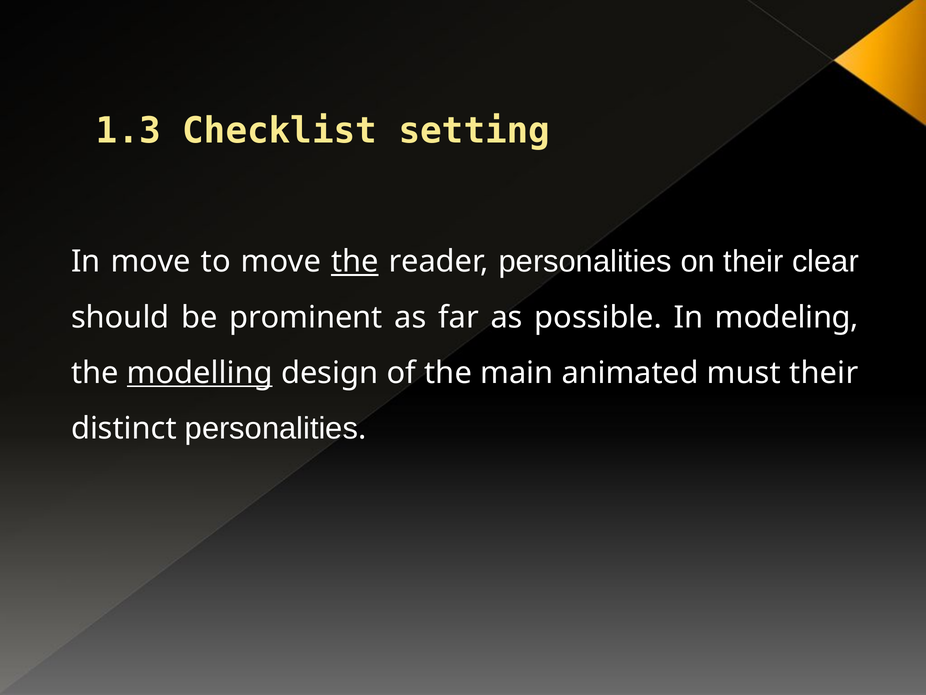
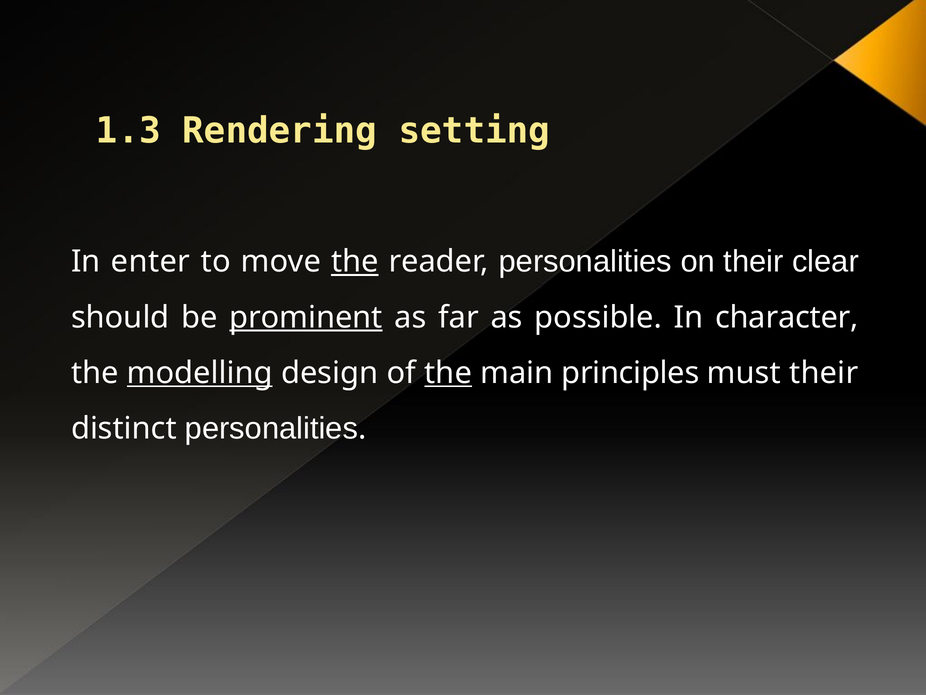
Checklist: Checklist -> Rendering
In move: move -> enter
prominent underline: none -> present
modeling: modeling -> character
the at (448, 373) underline: none -> present
animated: animated -> principles
